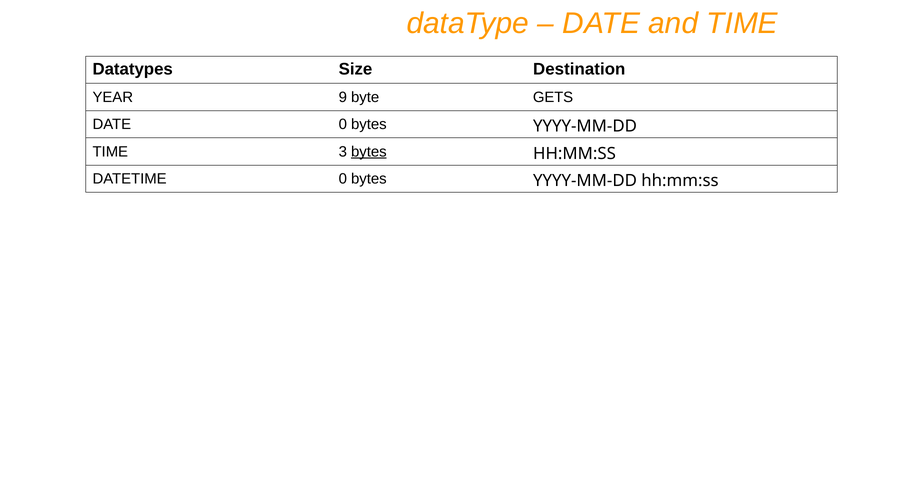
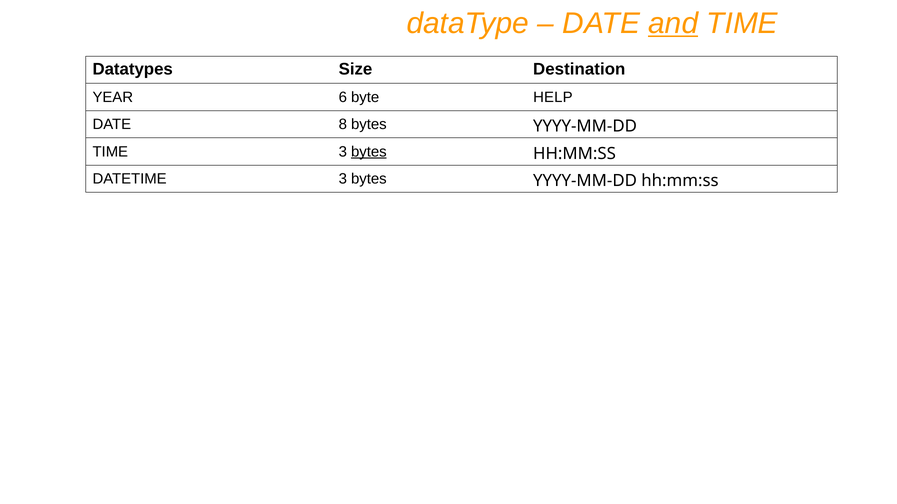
and underline: none -> present
9: 9 -> 6
GETS: GETS -> HELP
DATE 0: 0 -> 8
DATETIME 0: 0 -> 3
